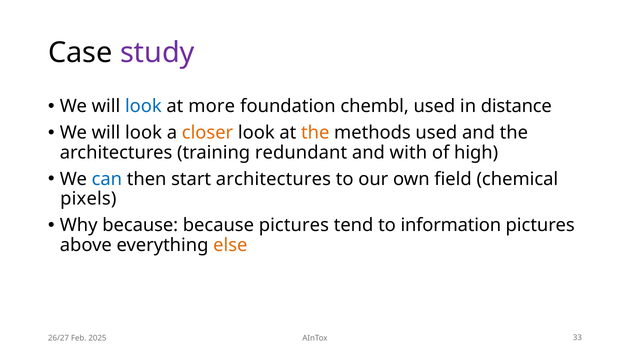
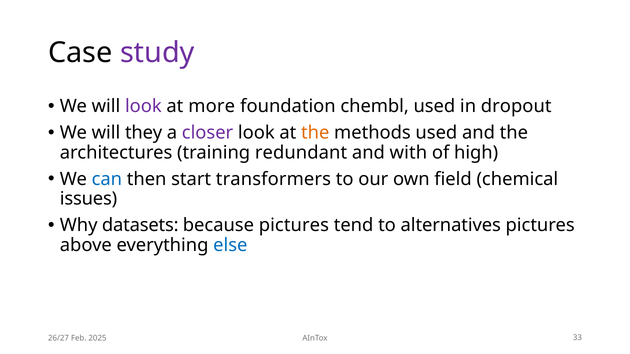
look at (143, 107) colour: blue -> purple
distance: distance -> dropout
look at (144, 133): look -> they
closer colour: orange -> purple
start architectures: architectures -> transformers
pixels: pixels -> issues
Why because: because -> datasets
information: information -> alternatives
else colour: orange -> blue
